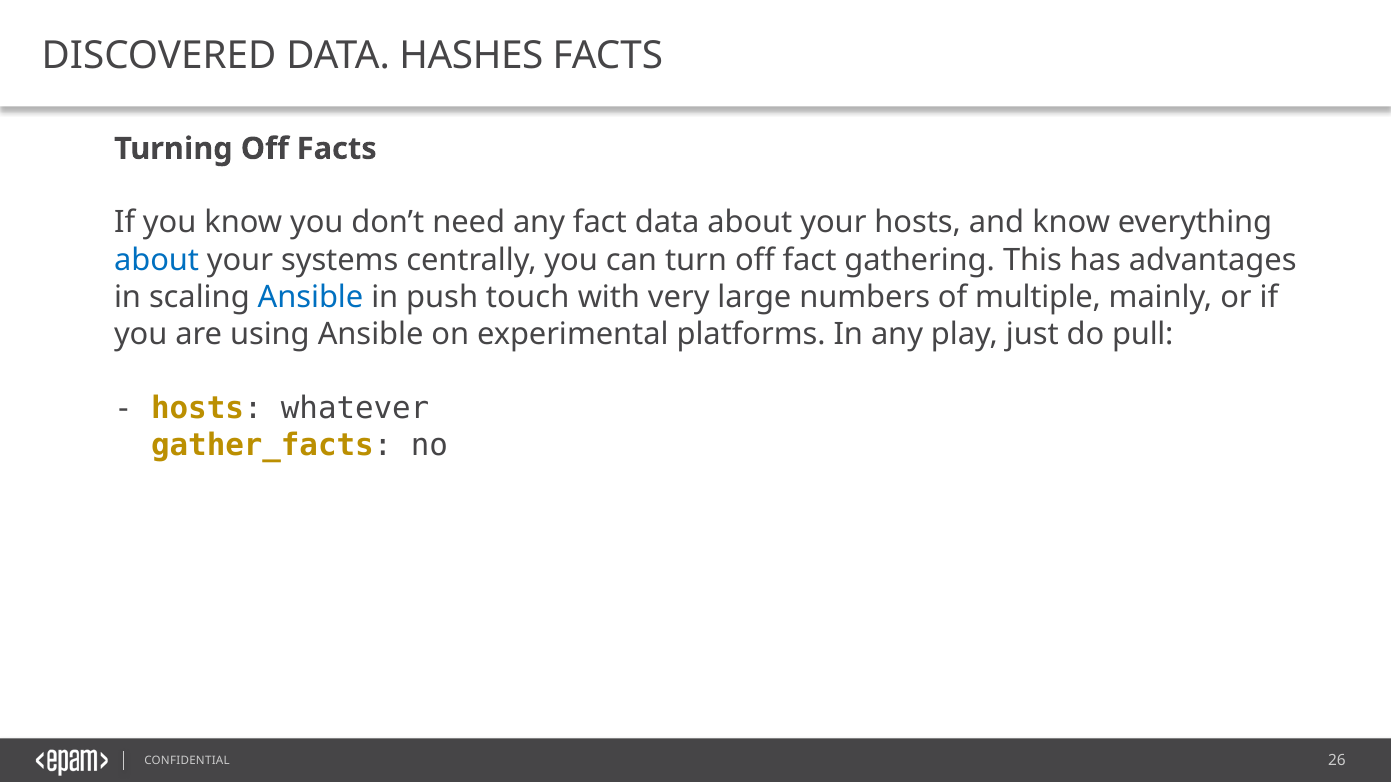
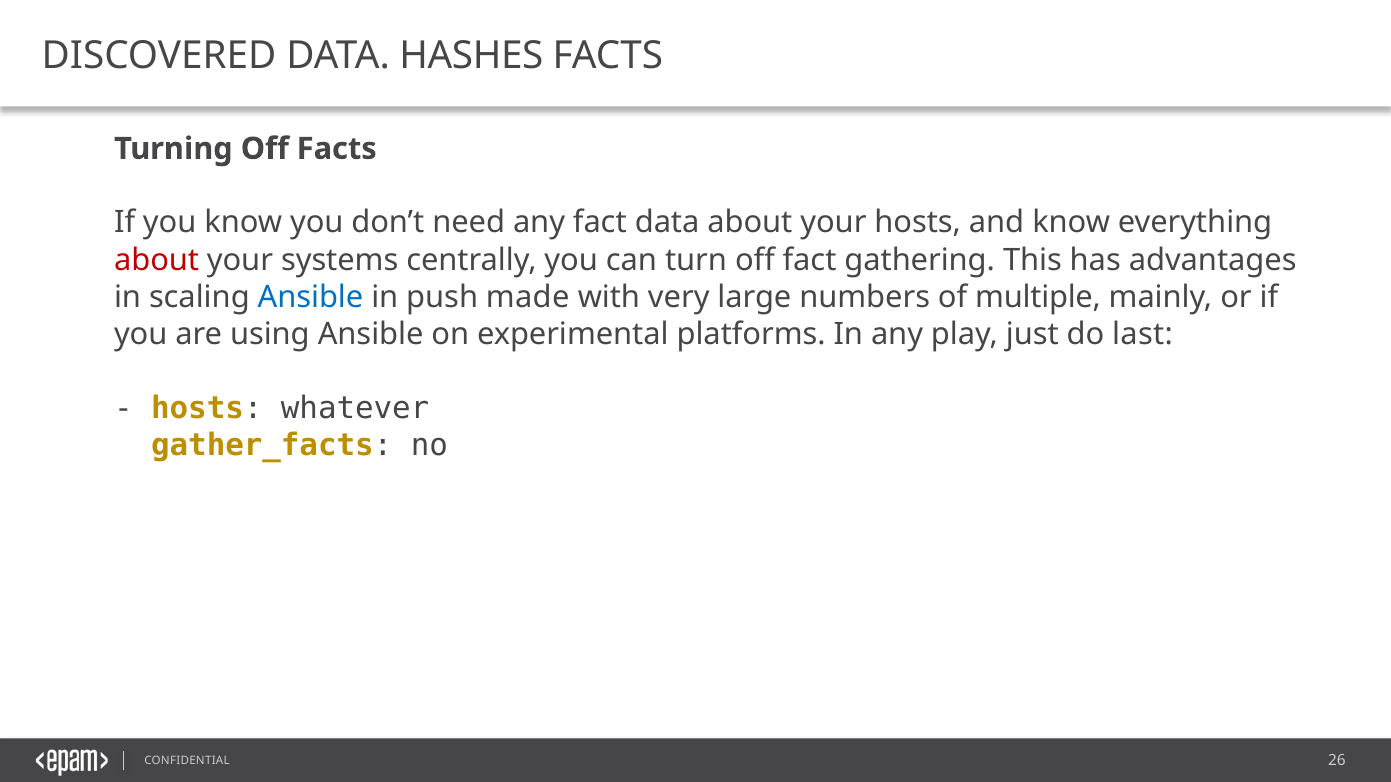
about at (157, 260) colour: blue -> red
touch: touch -> made
pull: pull -> last
